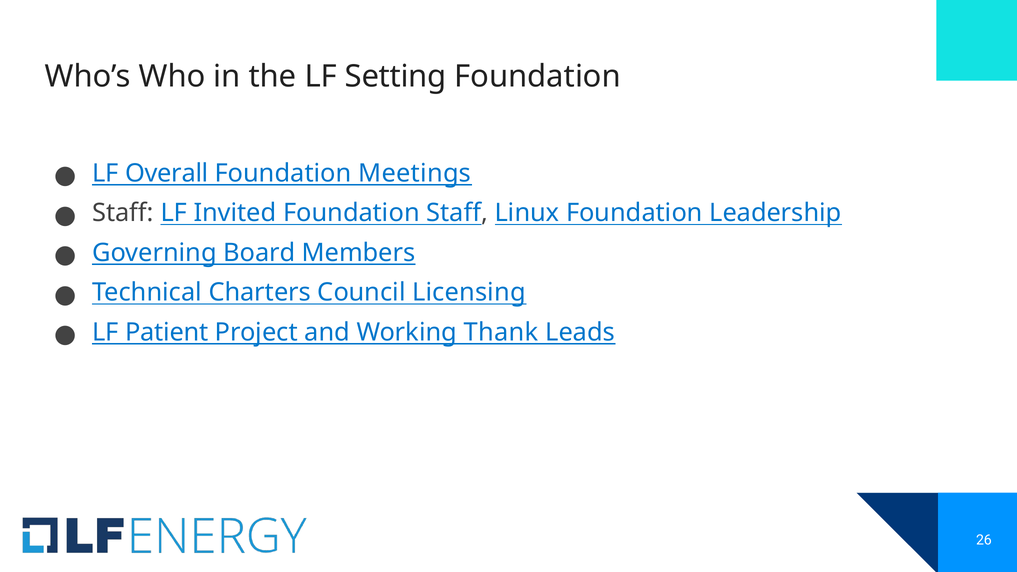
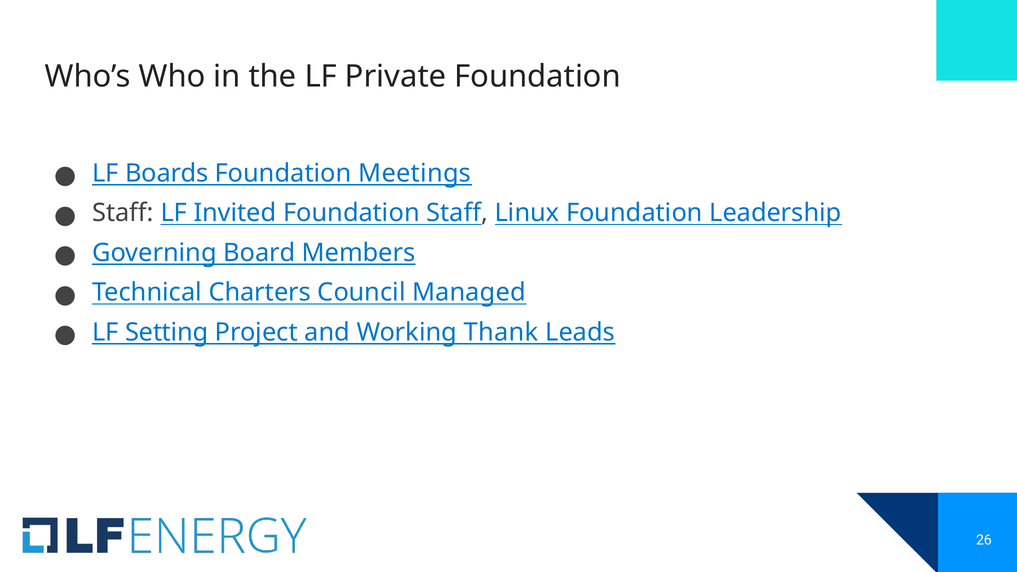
Setting: Setting -> Private
Overall: Overall -> Boards
Licensing: Licensing -> Managed
Patient: Patient -> Setting
